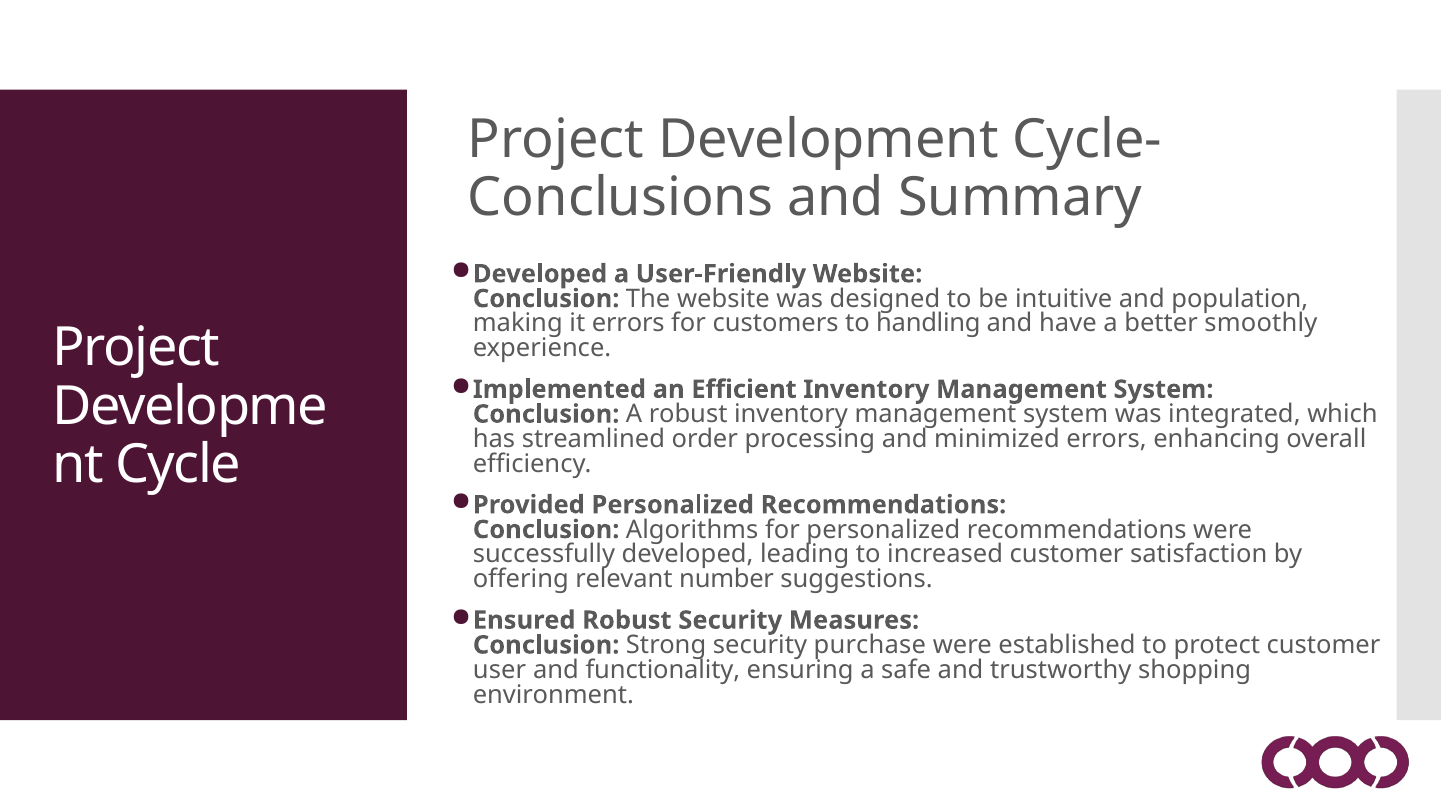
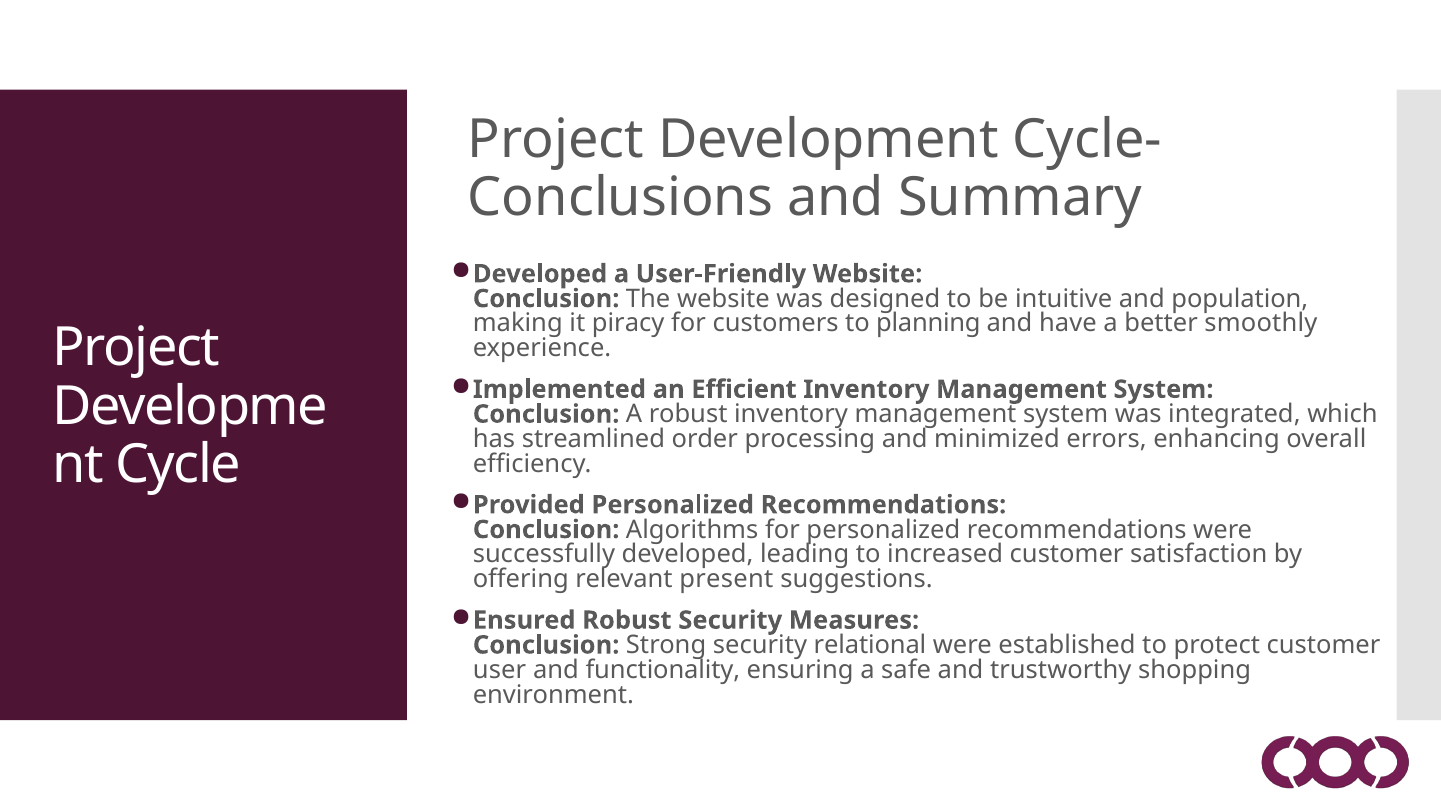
it errors: errors -> piracy
handling: handling -> planning
number: number -> present
purchase: purchase -> relational
